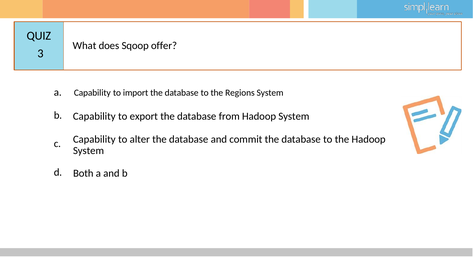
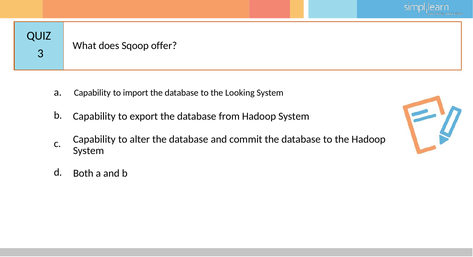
Regions: Regions -> Looking
